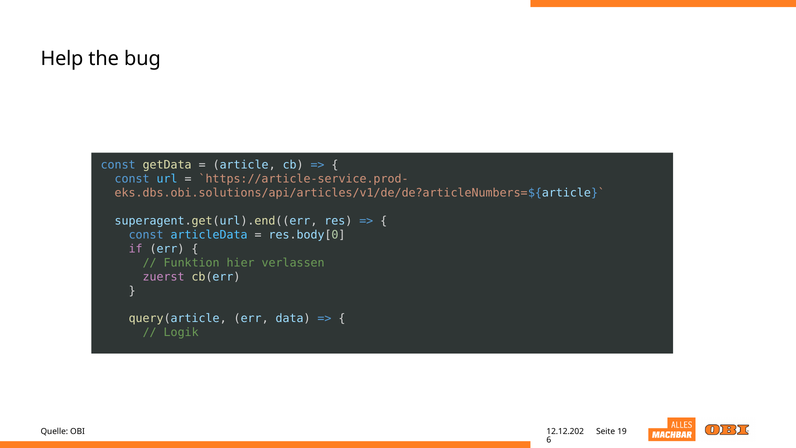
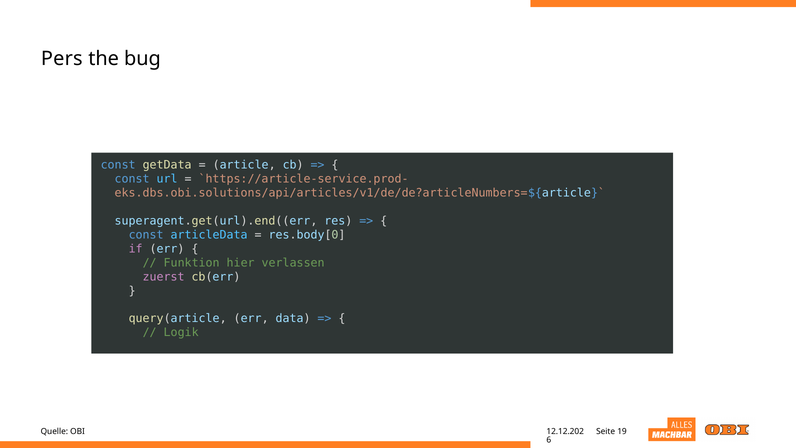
Help: Help -> Pers
